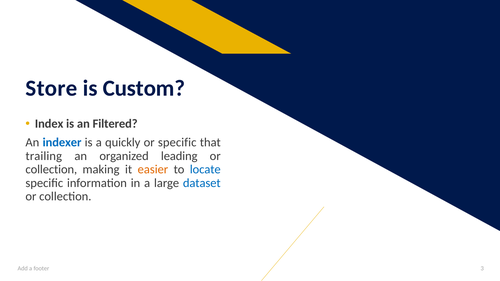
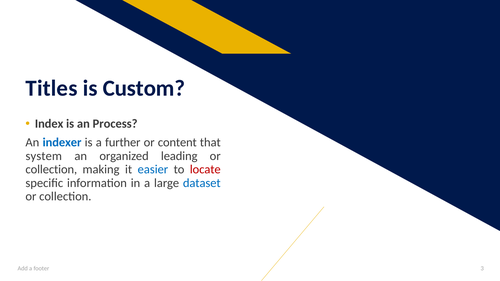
Store: Store -> Titles
Filtered: Filtered -> Process
quickly: quickly -> further
or specific: specific -> content
trailing: trailing -> system
easier colour: orange -> blue
locate colour: blue -> red
